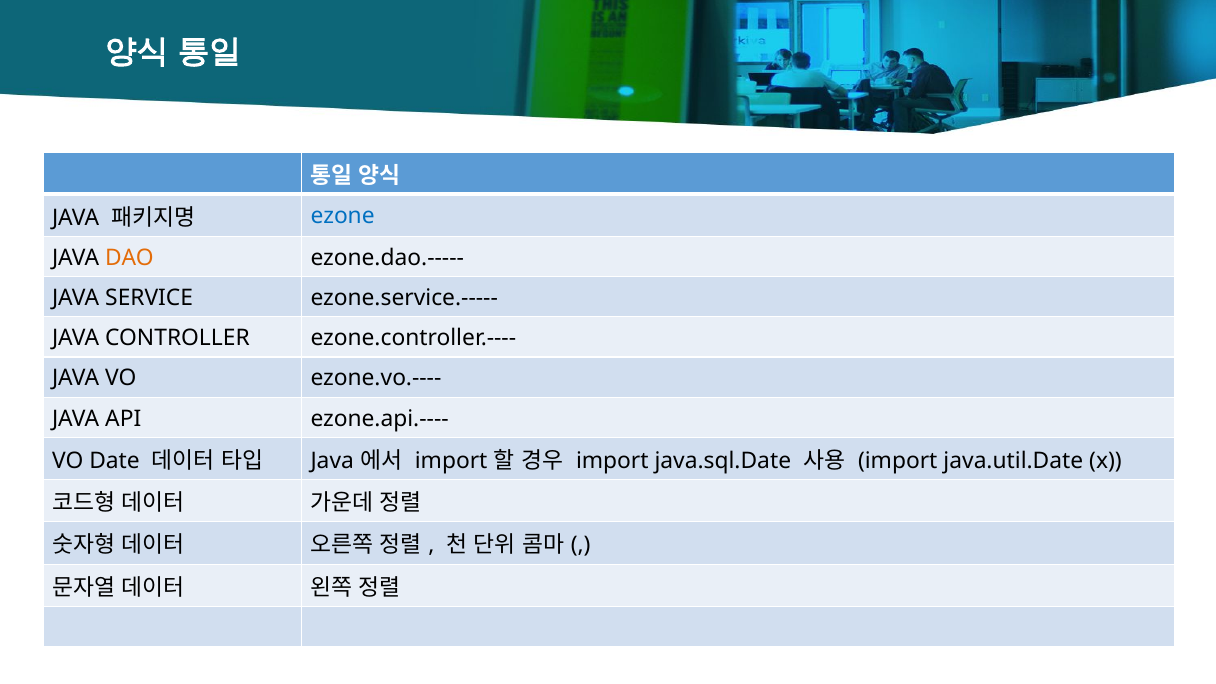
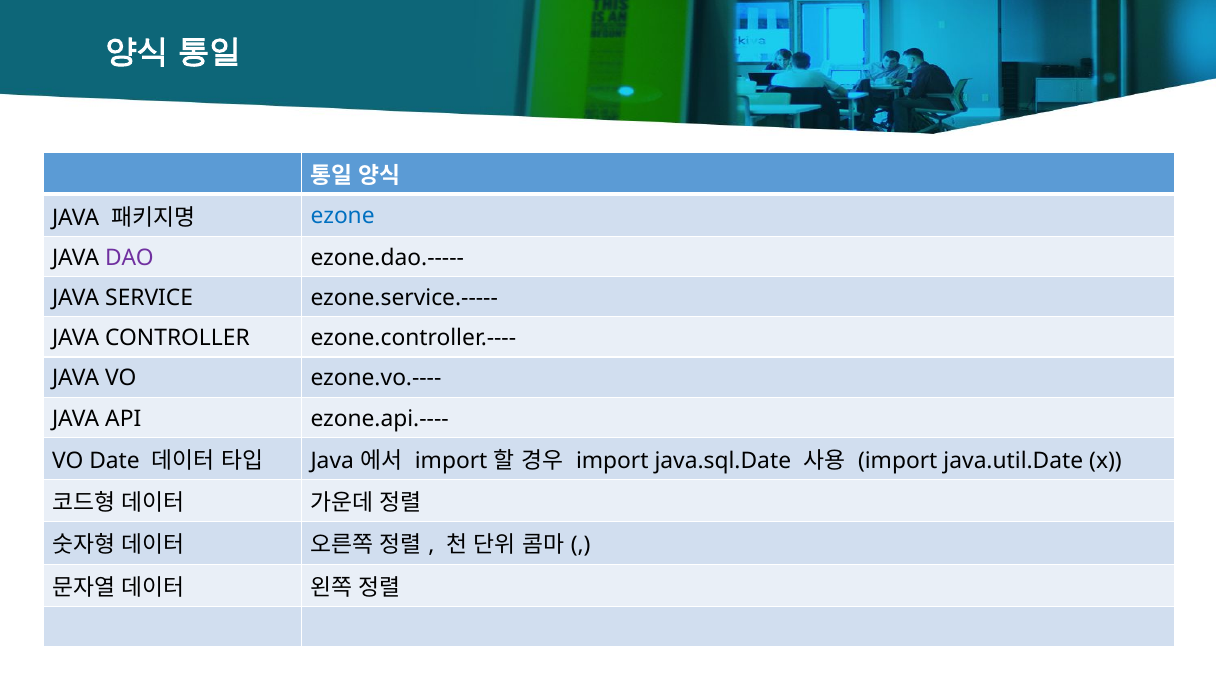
DAO colour: orange -> purple
